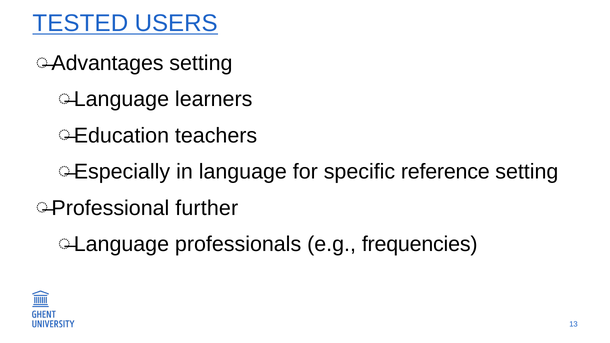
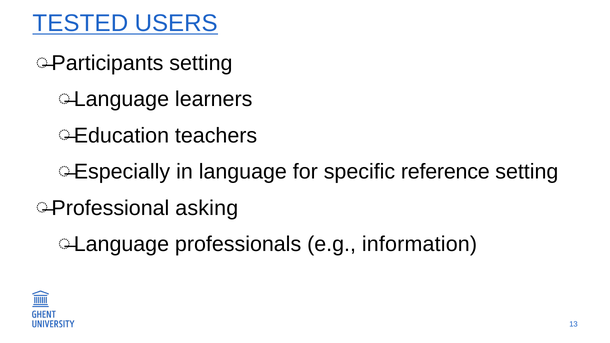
Advantages: Advantages -> Participants
further: further -> asking
frequencies: frequencies -> information
